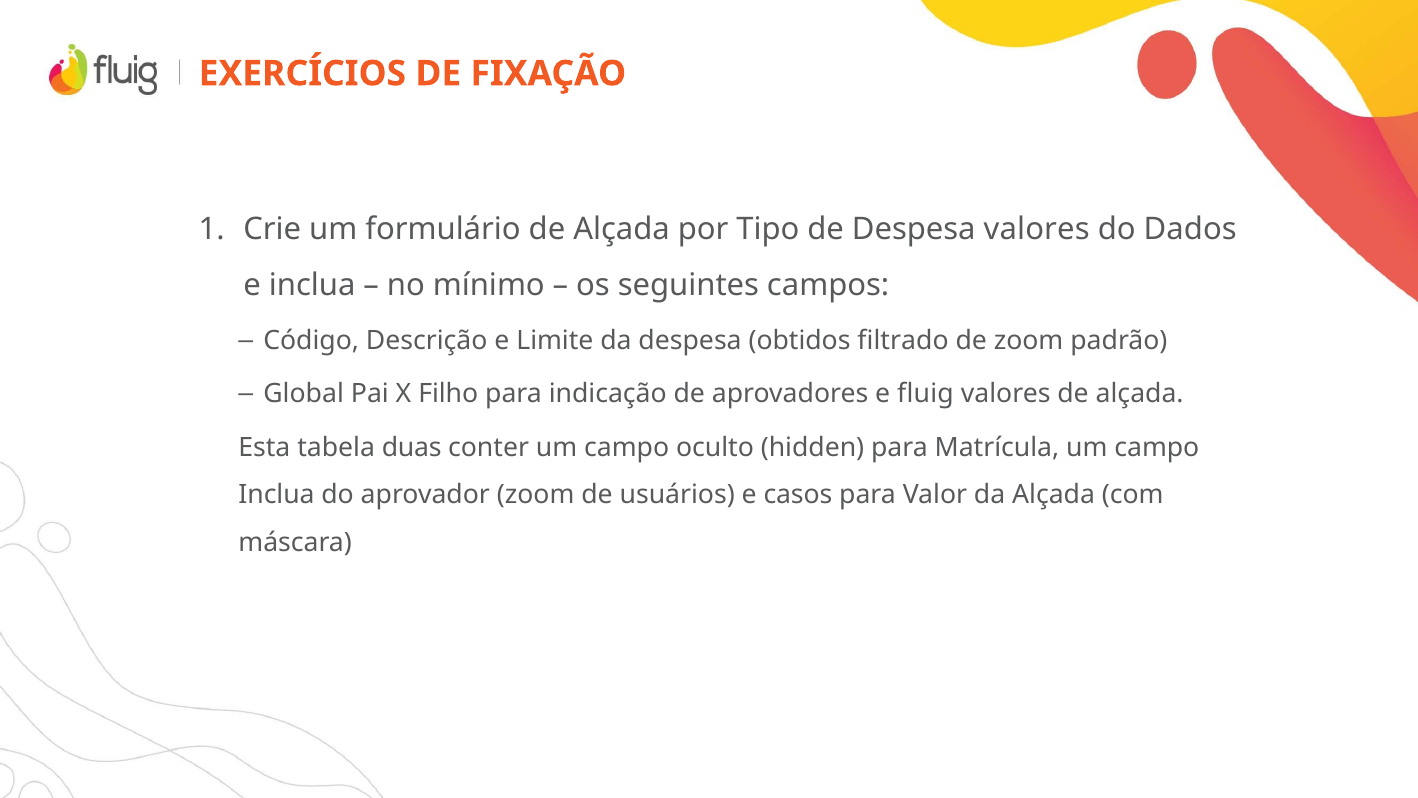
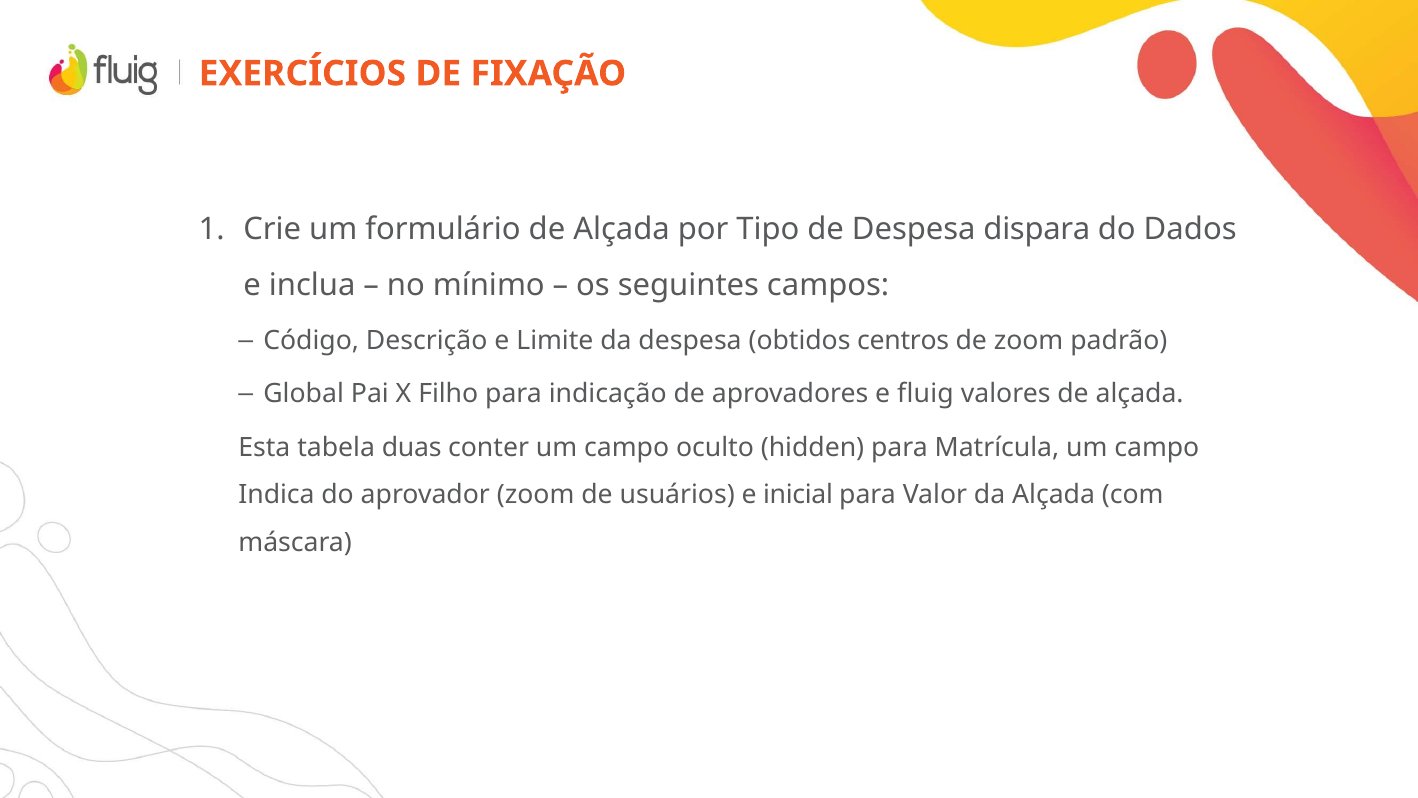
Despesa valores: valores -> dispara
filtrado: filtrado -> centros
Inclua at (277, 495): Inclua -> Indica
casos: casos -> inicial
